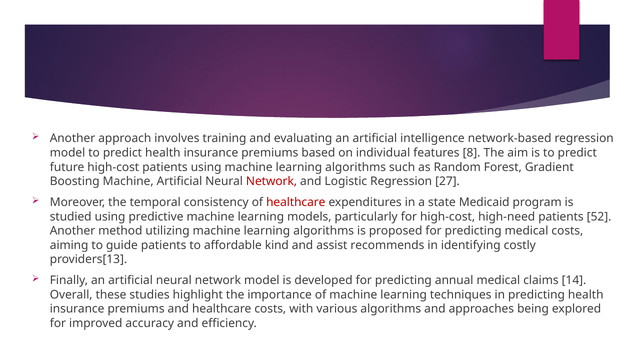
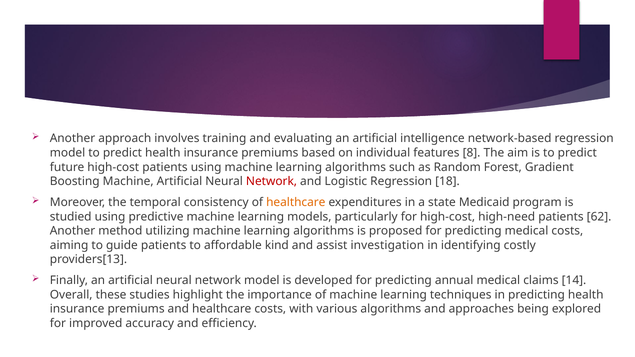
27: 27 -> 18
healthcare at (296, 202) colour: red -> orange
52: 52 -> 62
recommends: recommends -> investigation
